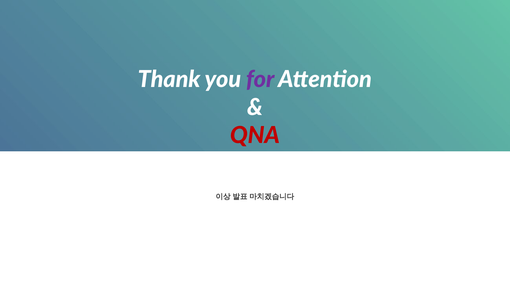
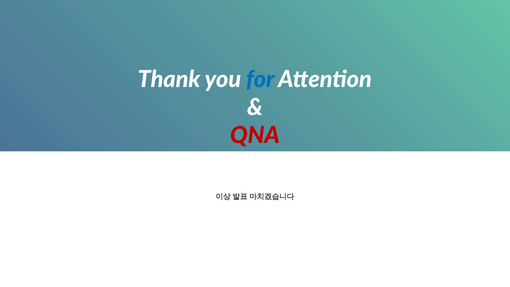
for colour: purple -> blue
